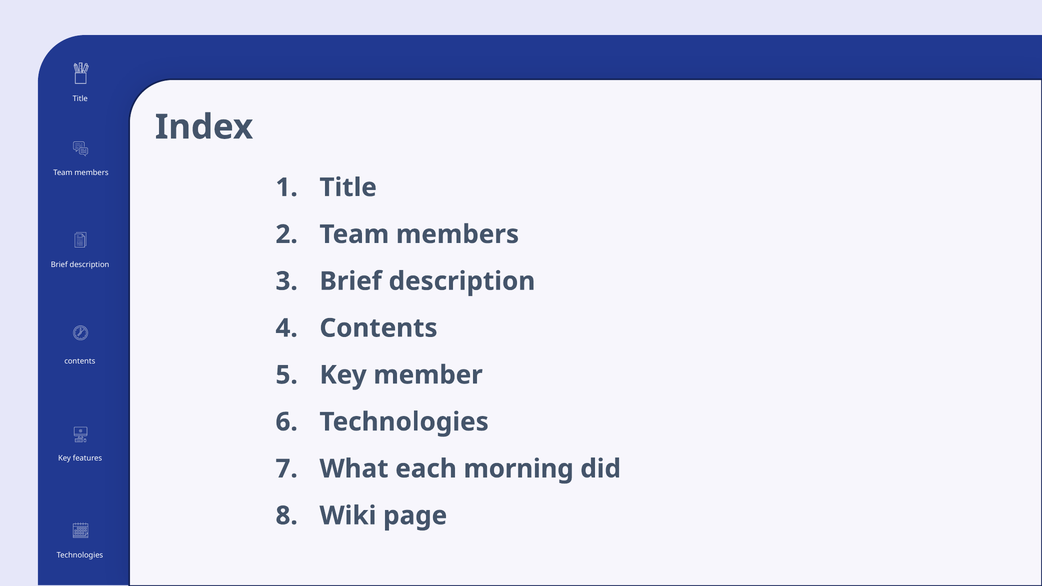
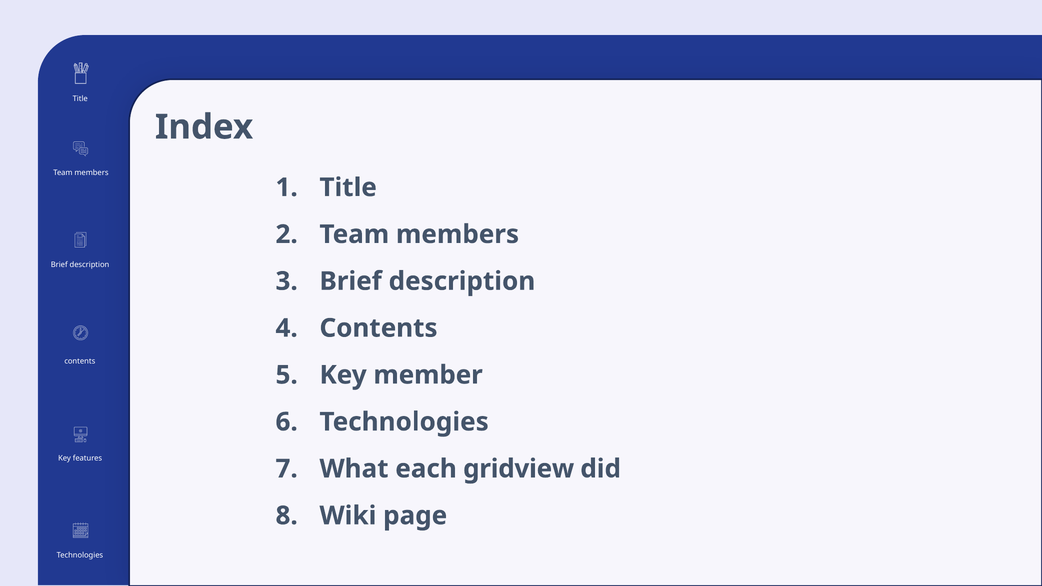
morning: morning -> gridview
